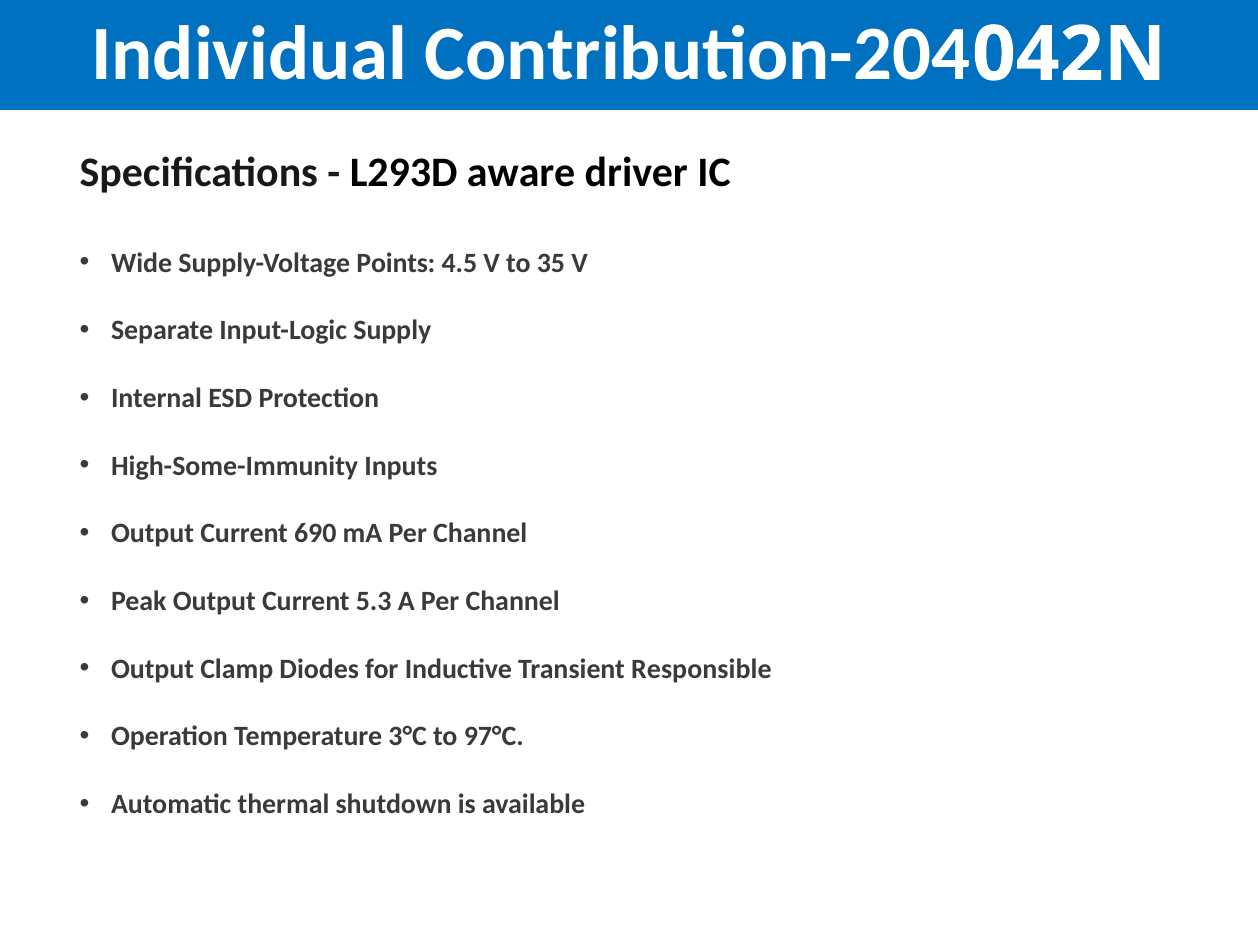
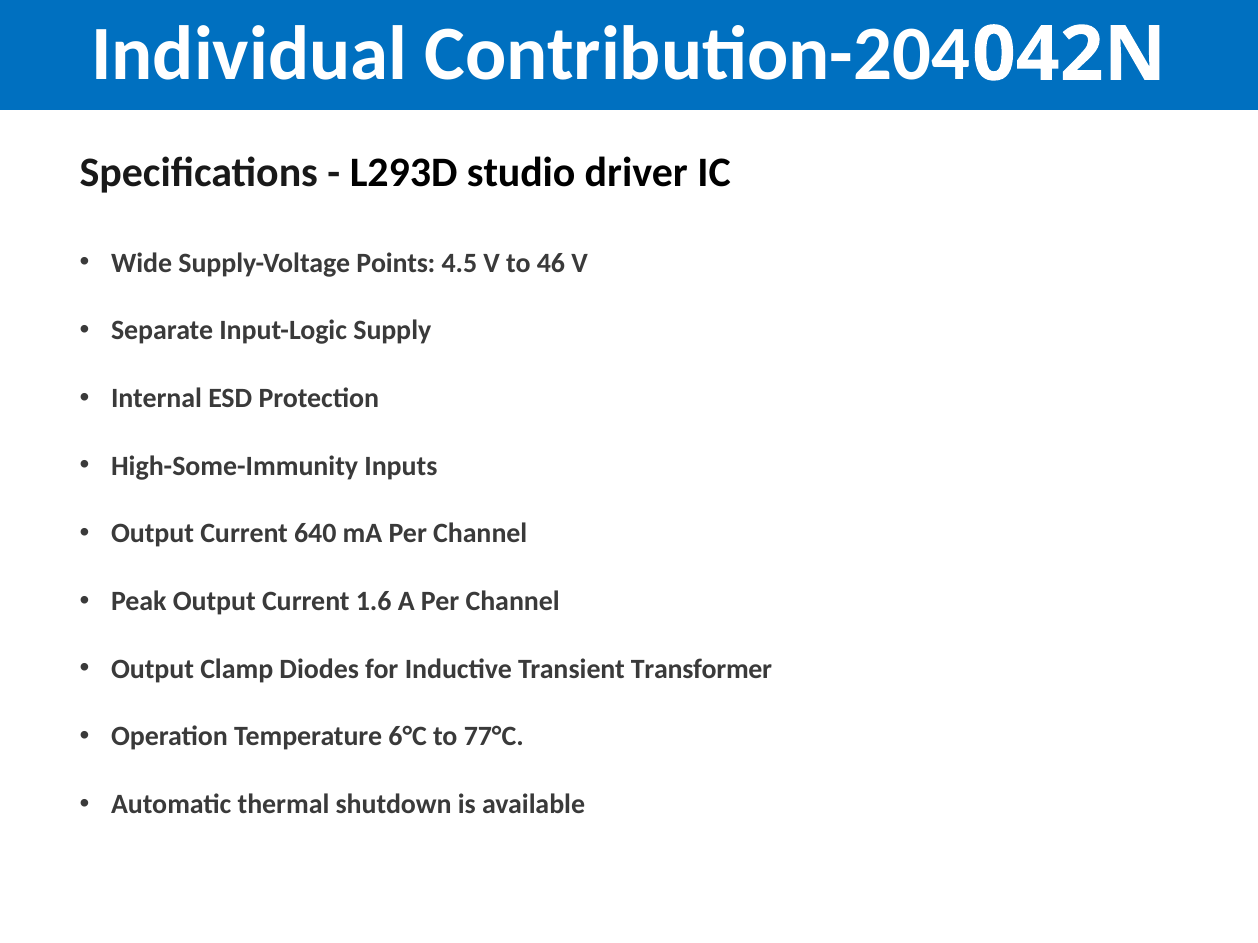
aware: aware -> studio
35: 35 -> 46
690: 690 -> 640
5.3: 5.3 -> 1.6
Responsible: Responsible -> Transformer
3°C: 3°C -> 6°C
97°C: 97°C -> 77°C
